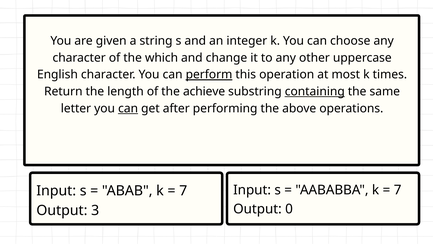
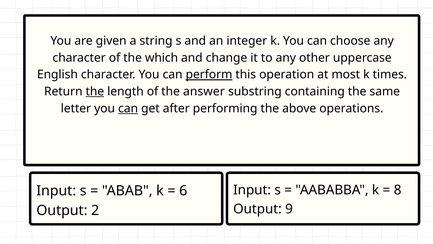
the at (95, 91) underline: none -> present
achieve: achieve -> answer
containing underline: present -> none
7 at (398, 190): 7 -> 8
7 at (183, 190): 7 -> 6
0: 0 -> 9
3: 3 -> 2
